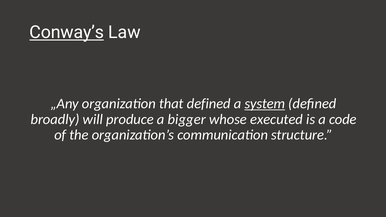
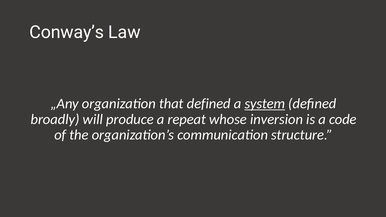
Conway’s underline: present -> none
bigger: bigger -> repeat
executed: executed -> inversion
